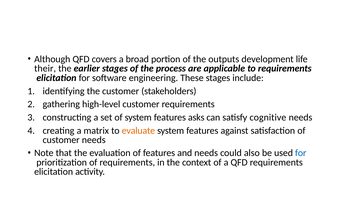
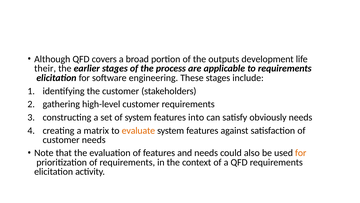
asks: asks -> into
cognitive: cognitive -> obviously
for at (301, 153) colour: blue -> orange
